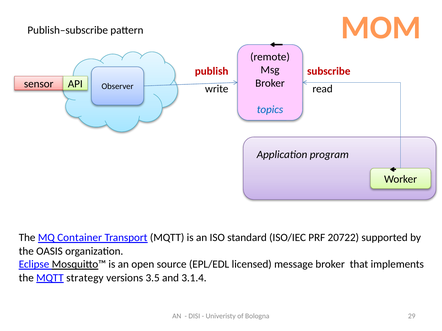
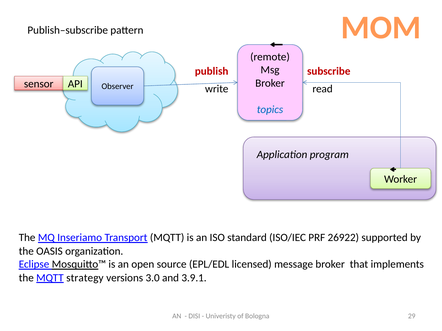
Container: Container -> Inseriamo
20722: 20722 -> 26922
3.5: 3.5 -> 3.0
3.1.4: 3.1.4 -> 3.9.1
